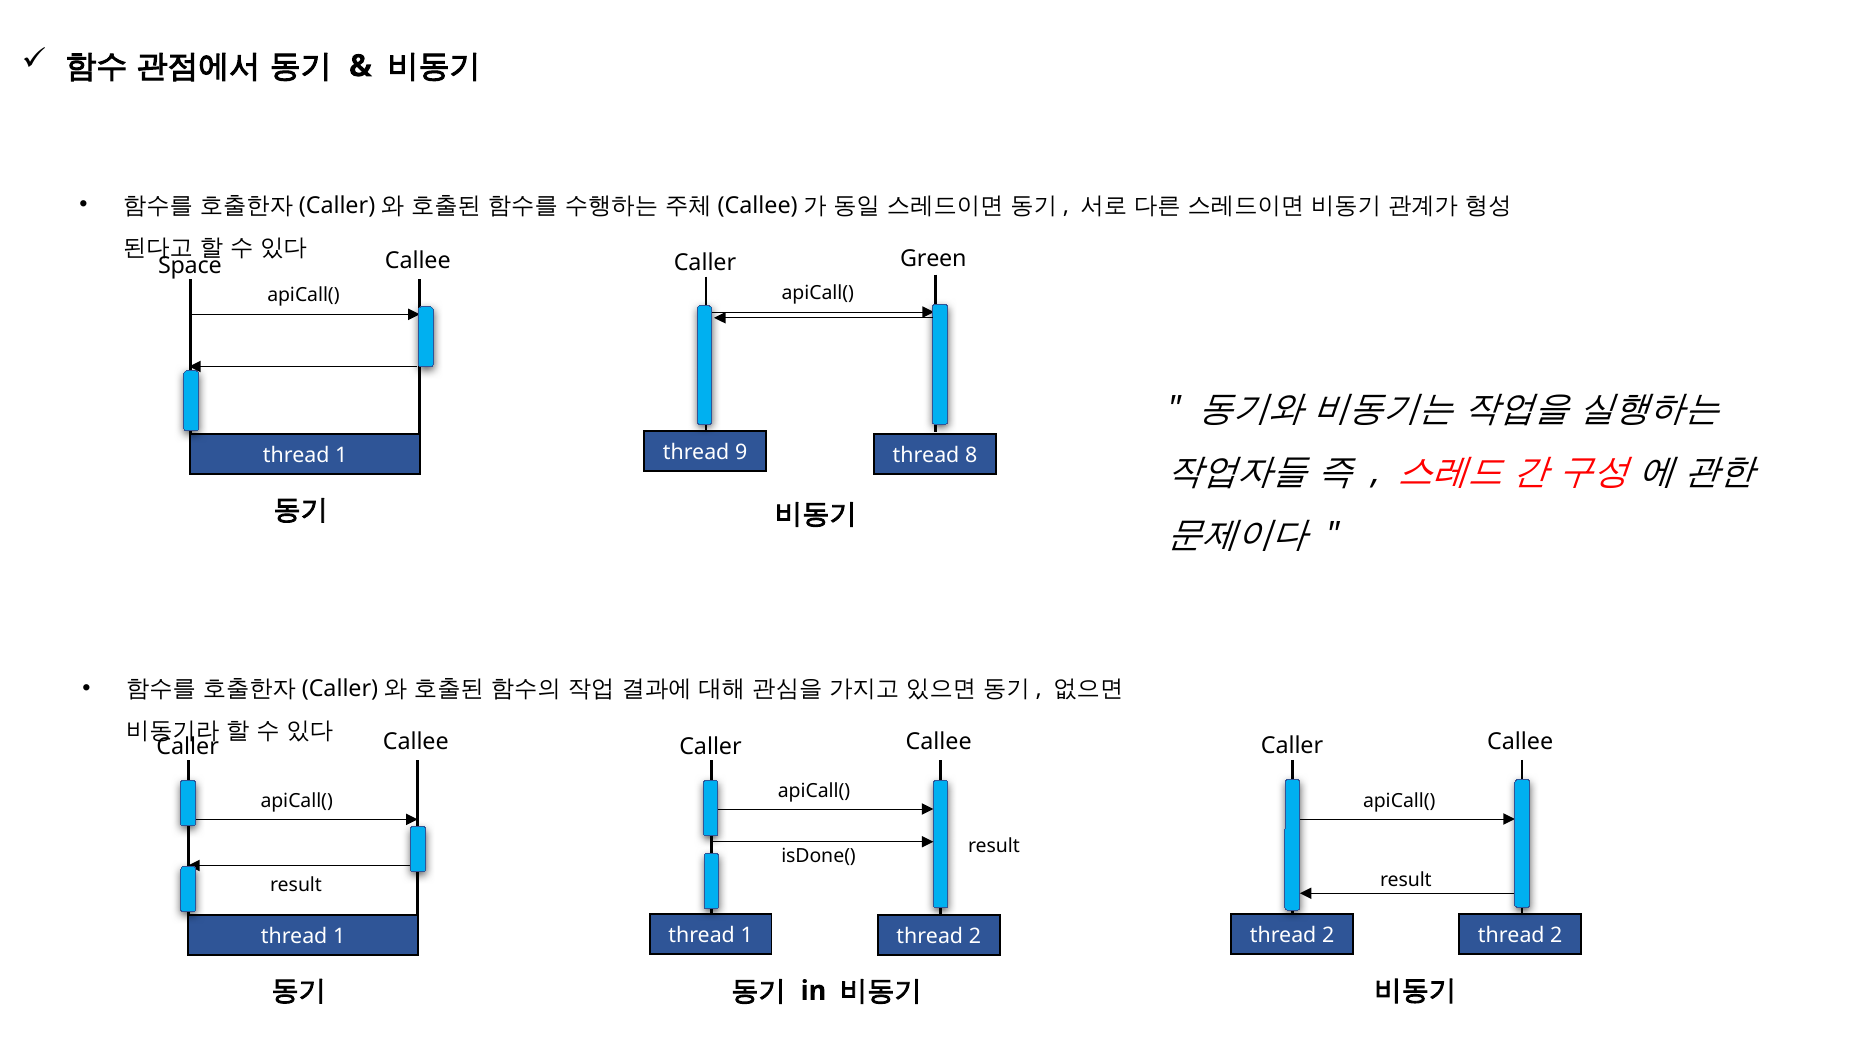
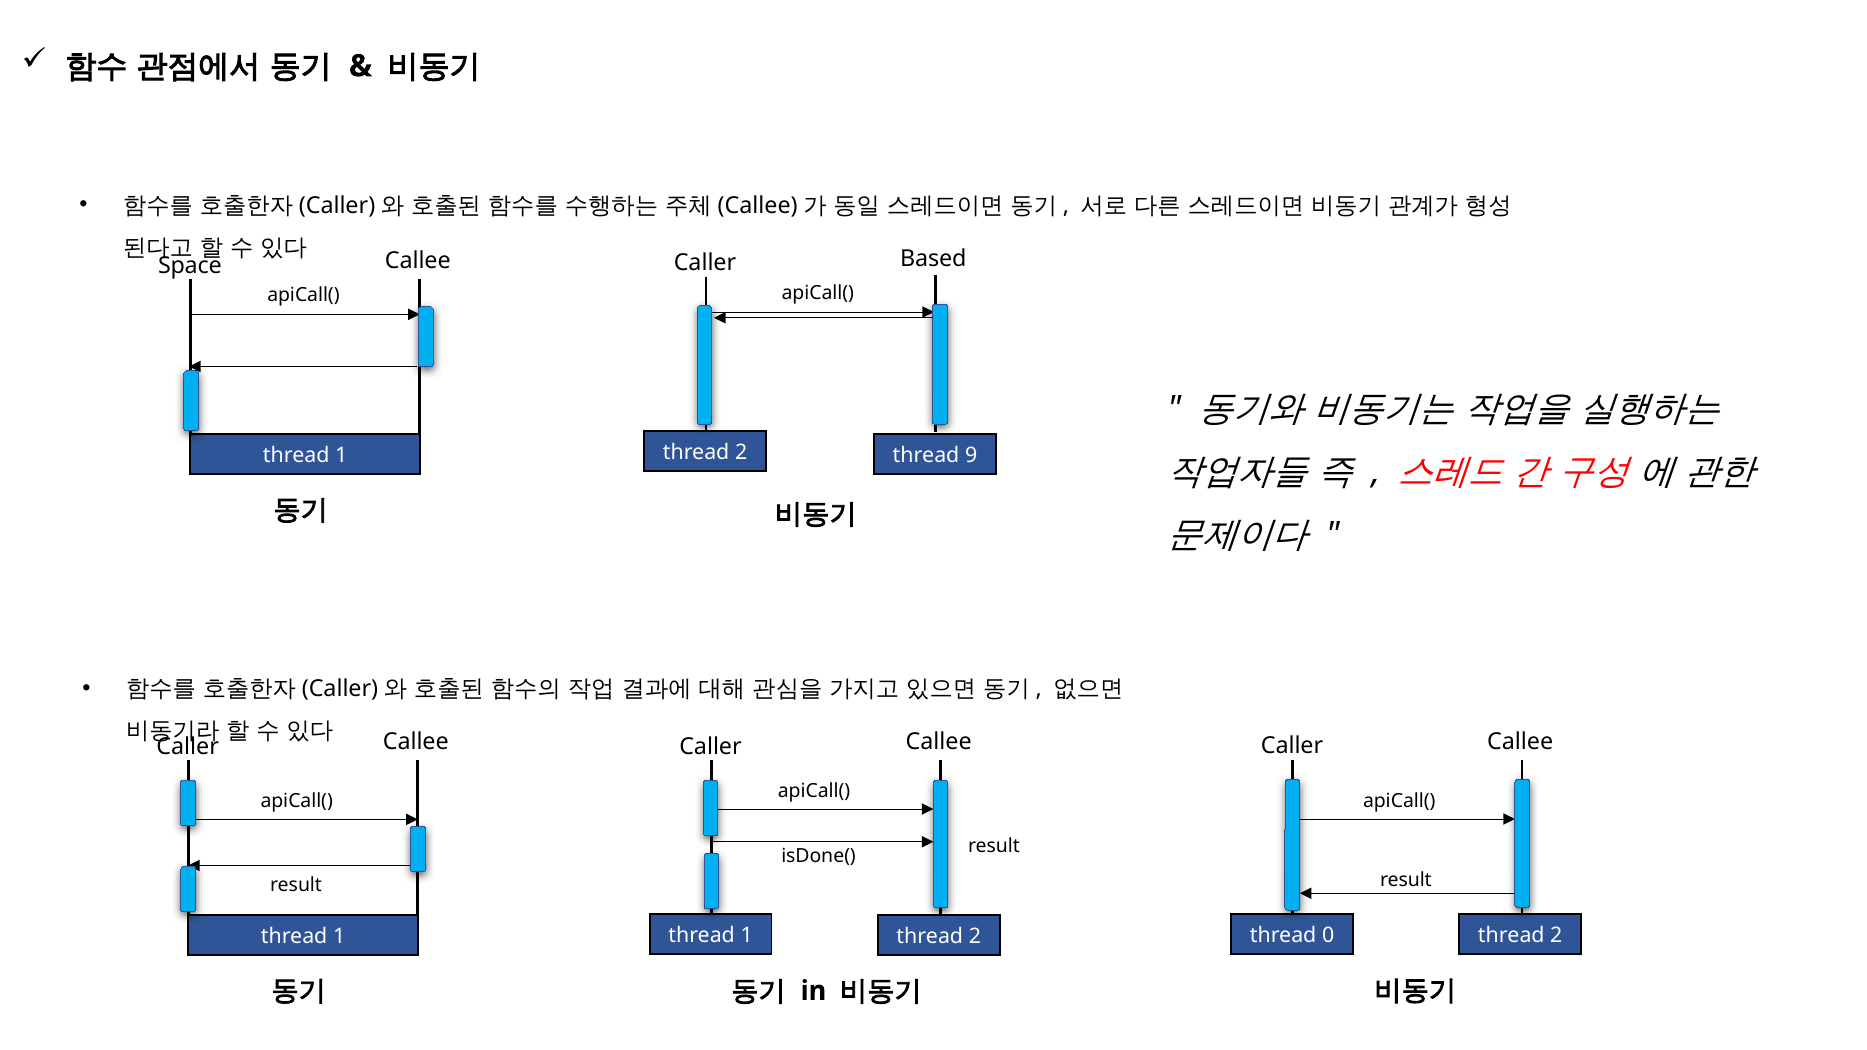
Green: Green -> Based
9 at (741, 452): 9 -> 2
8: 8 -> 9
2 at (1328, 936): 2 -> 0
